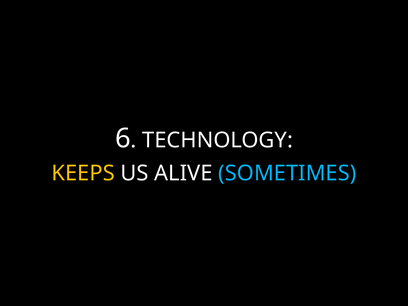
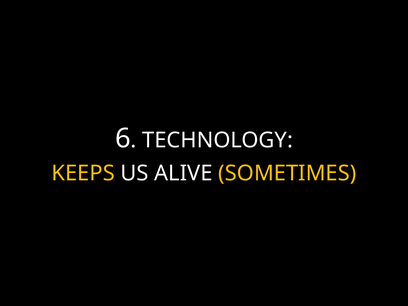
SOMETIMES colour: light blue -> yellow
